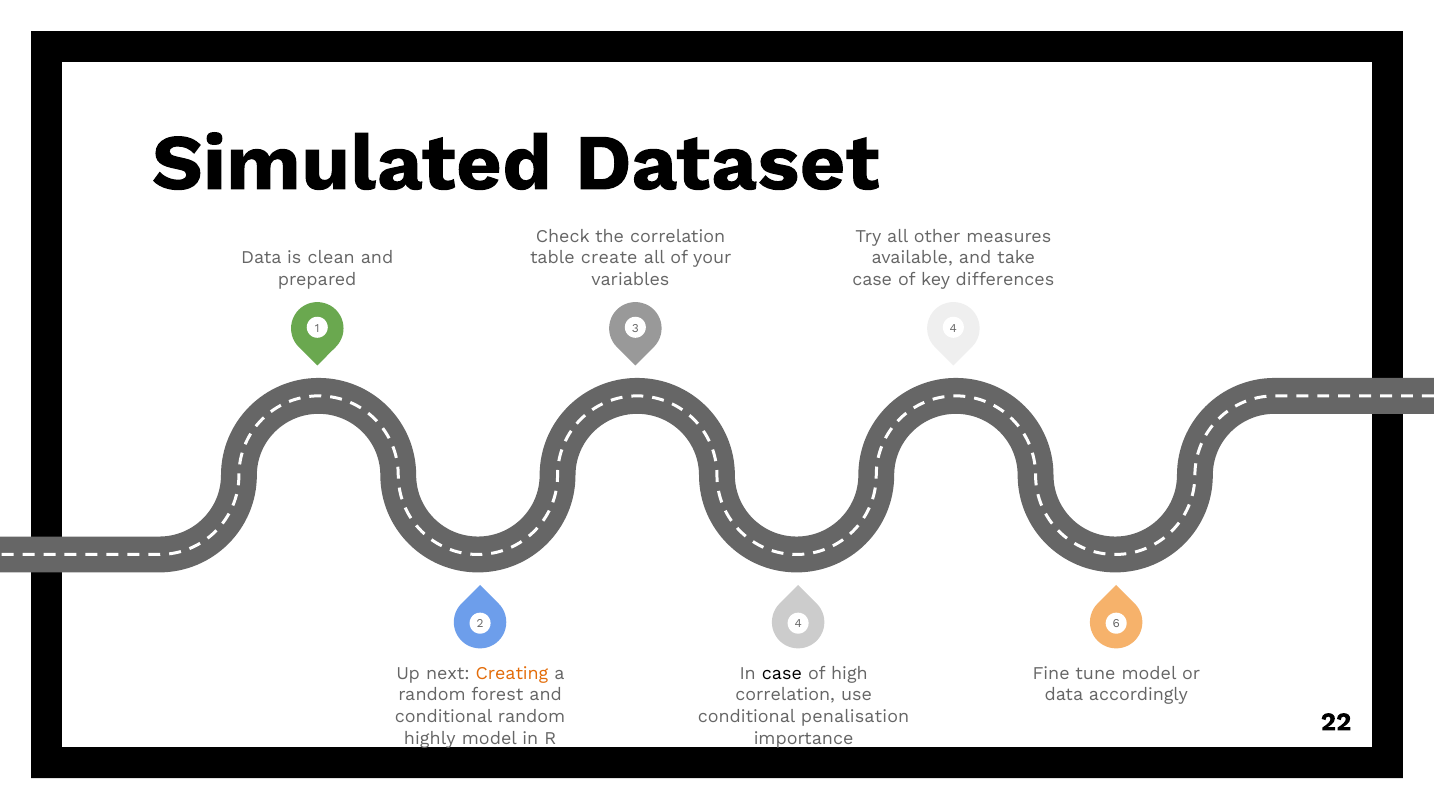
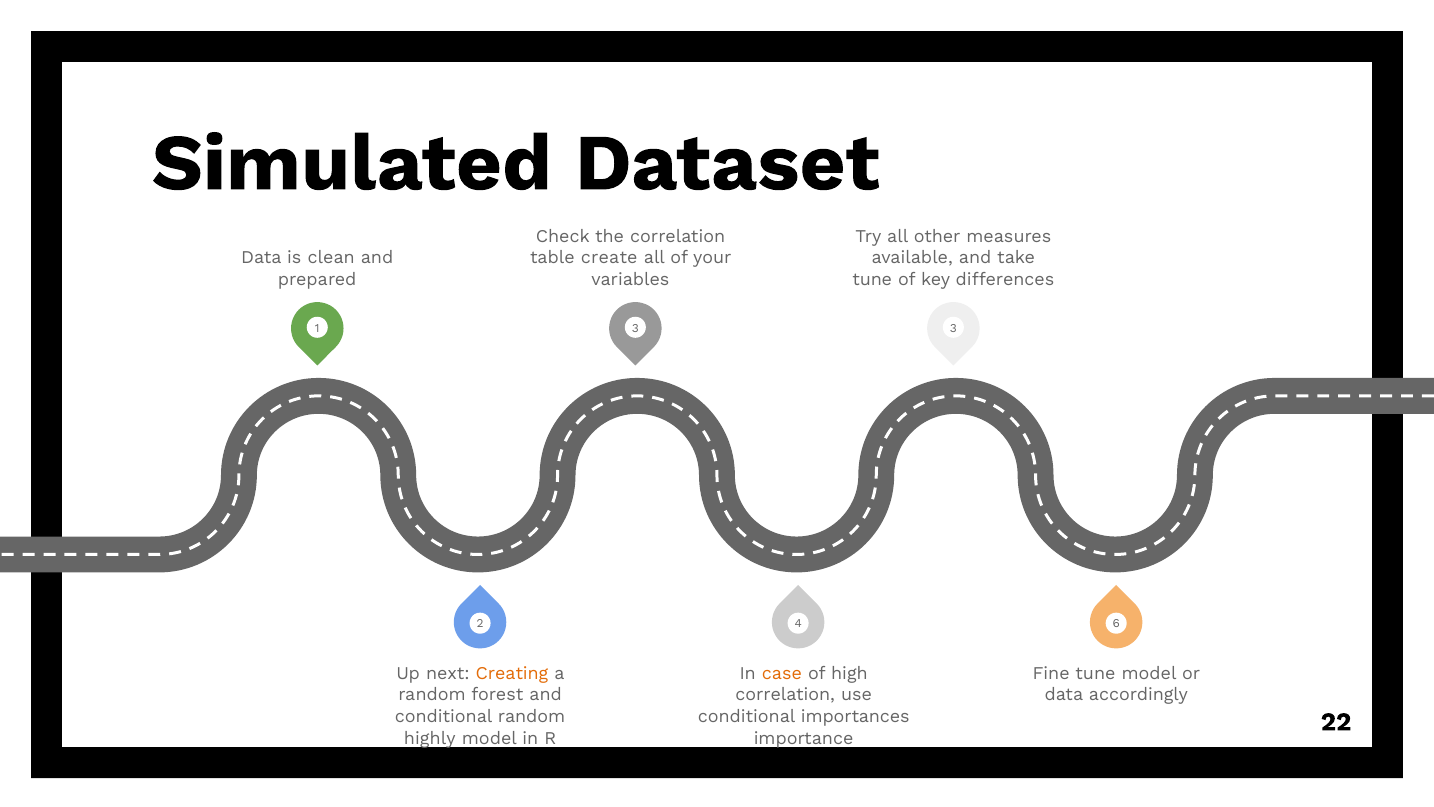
case at (872, 279): case -> tune
3 4: 4 -> 3
case at (782, 673) colour: black -> orange
penalisation: penalisation -> importances
